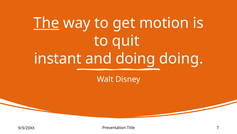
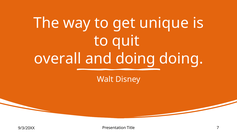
The underline: present -> none
motion: motion -> unique
instant: instant -> overall
